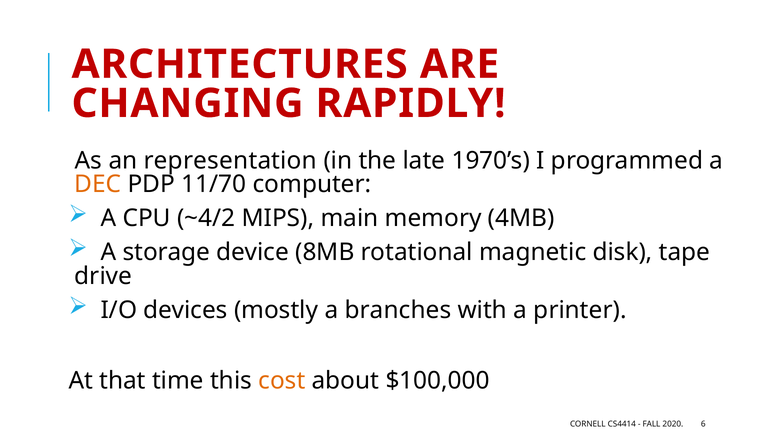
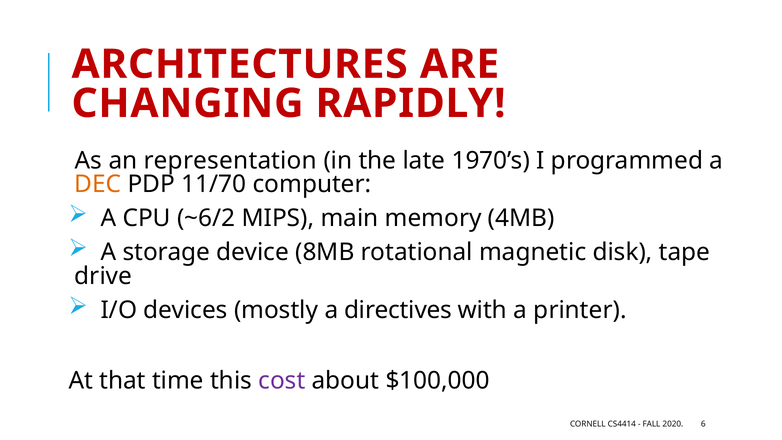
~4/2: ~4/2 -> ~6/2
branches: branches -> directives
cost colour: orange -> purple
